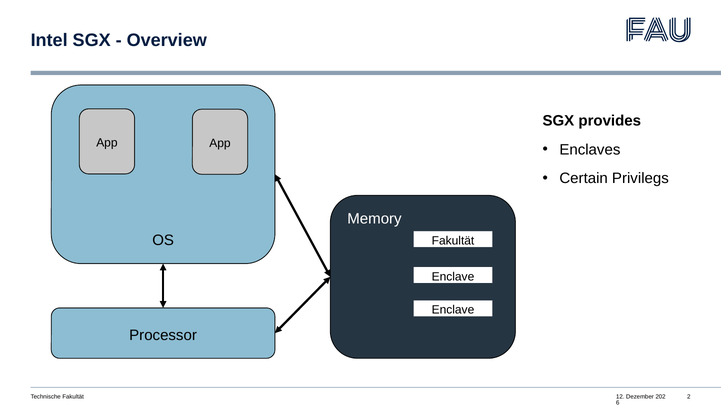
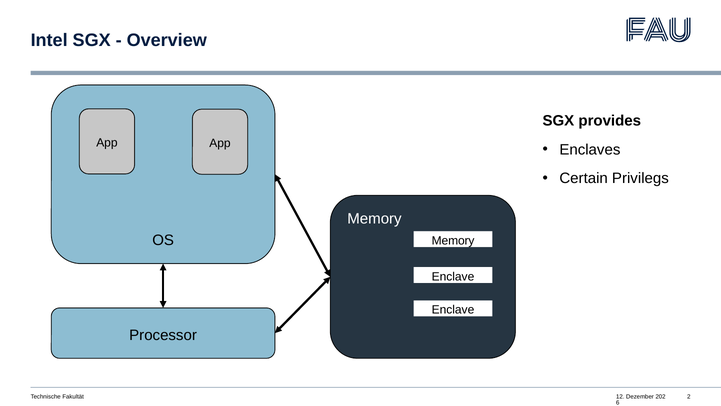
Fakultät at (453, 240): Fakultät -> Memory
